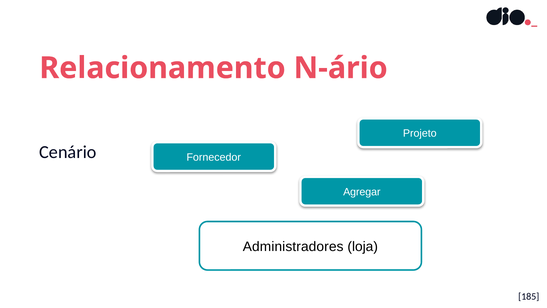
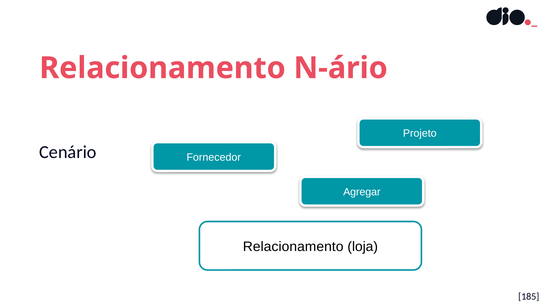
Administradores at (293, 246): Administradores -> Relacionamento
